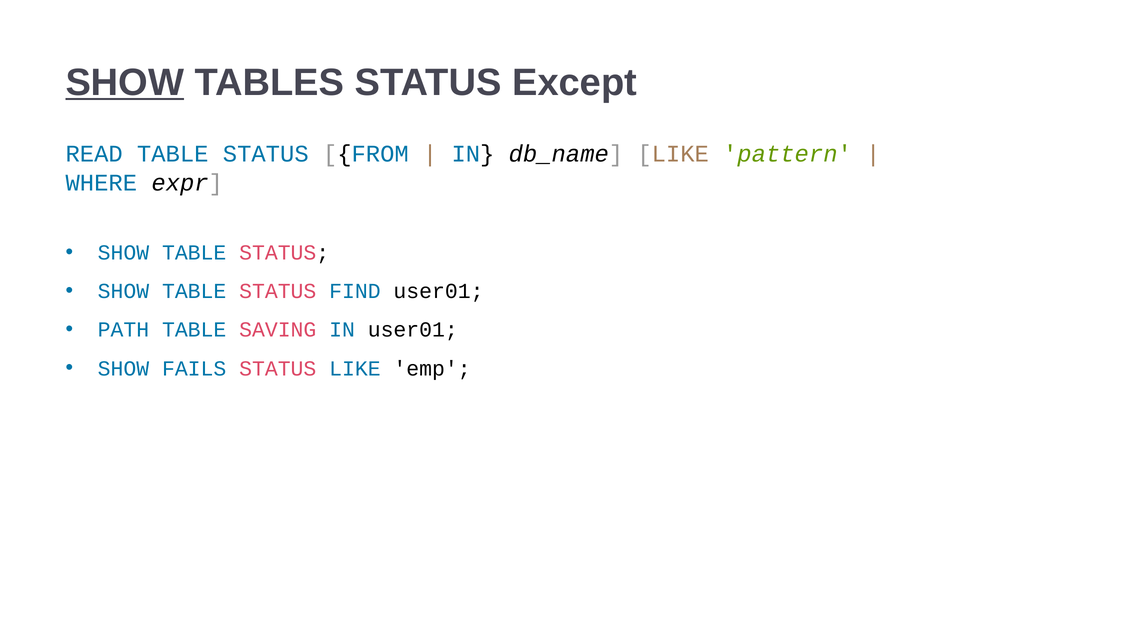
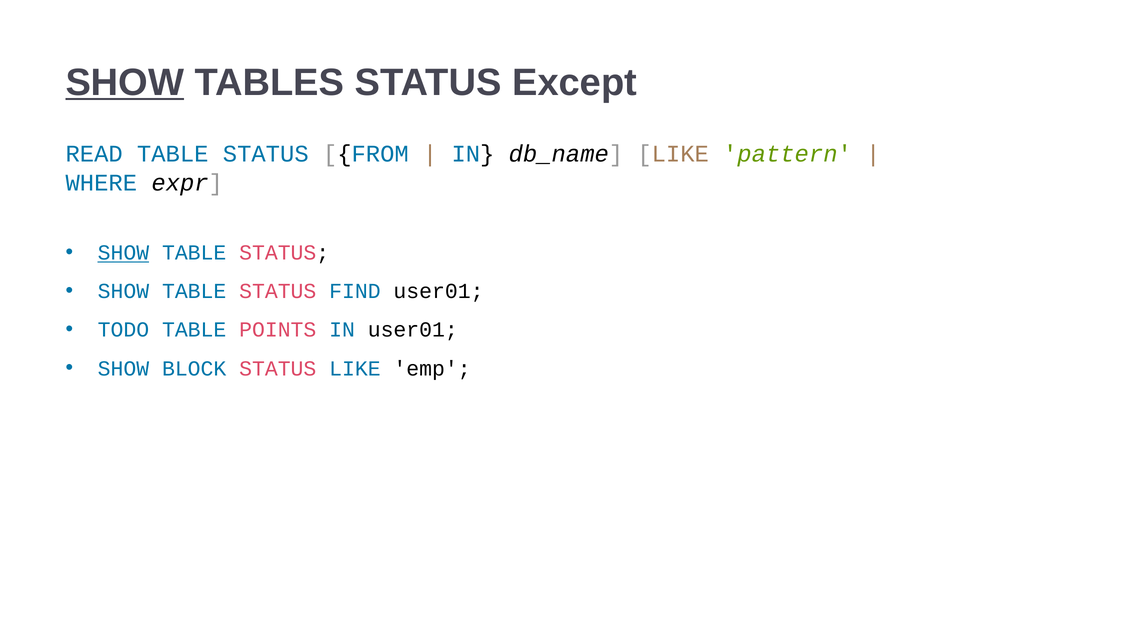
SHOW at (123, 253) underline: none -> present
PATH: PATH -> TODO
SAVING: SAVING -> POINTS
FAILS: FAILS -> BLOCK
